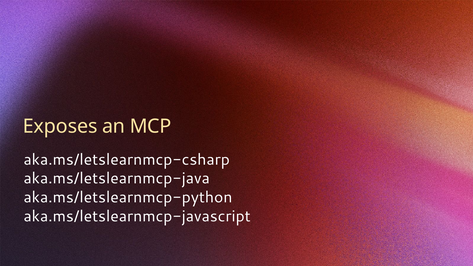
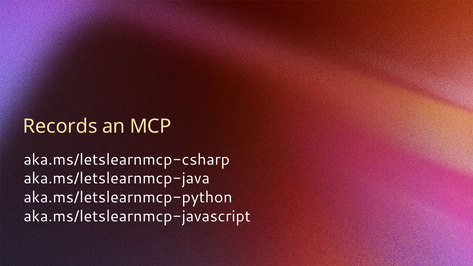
Exposes: Exposes -> Records
